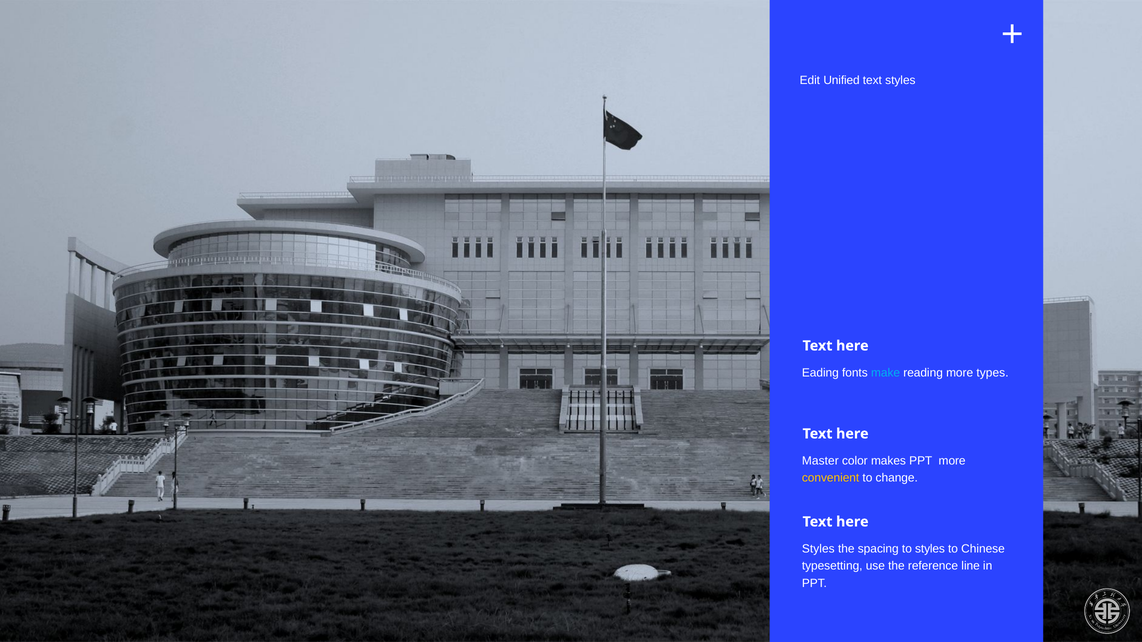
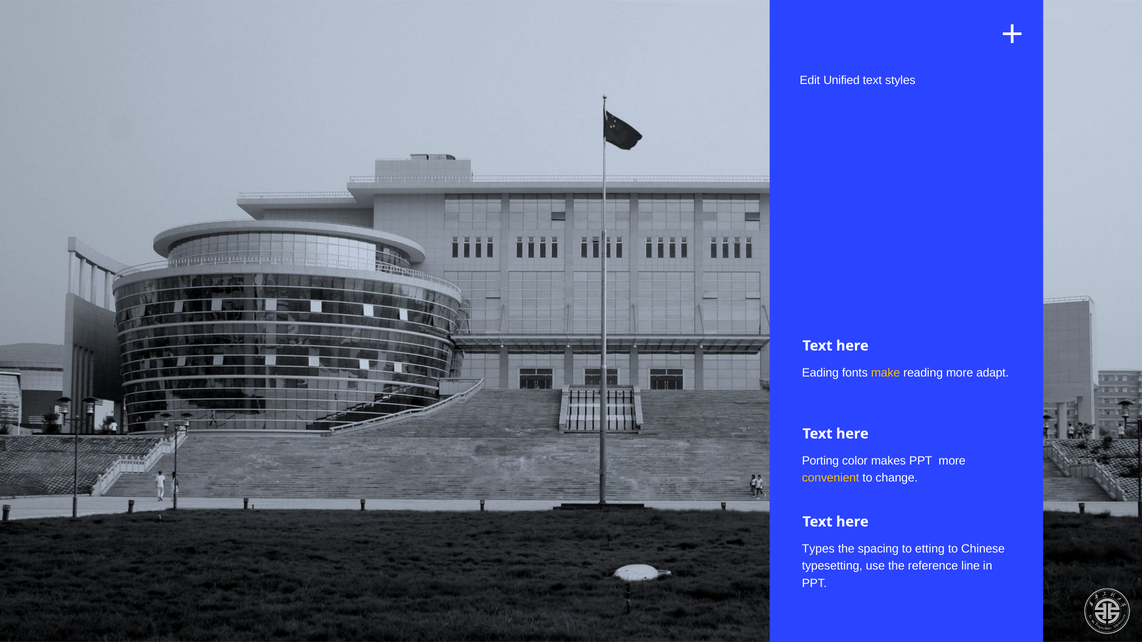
make colour: light blue -> yellow
types: types -> adapt
Master: Master -> Porting
Styles at (818, 549): Styles -> Types
to styles: styles -> etting
